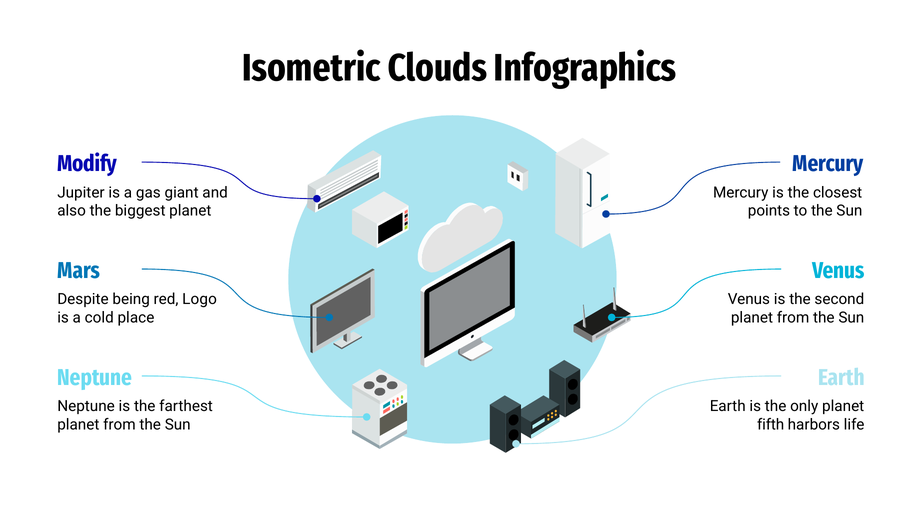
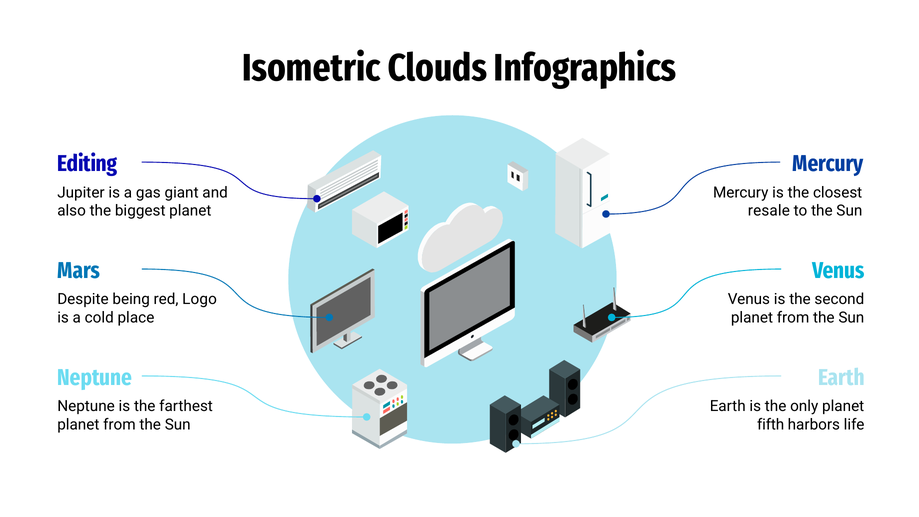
Modify: Modify -> Editing
points: points -> resale
